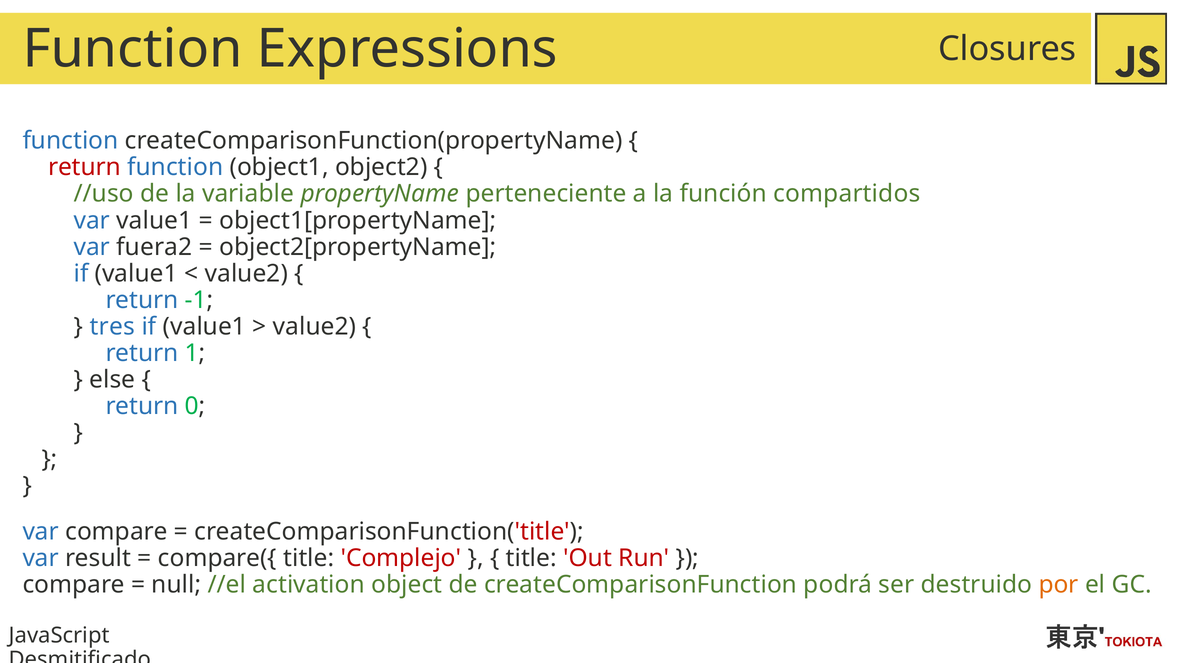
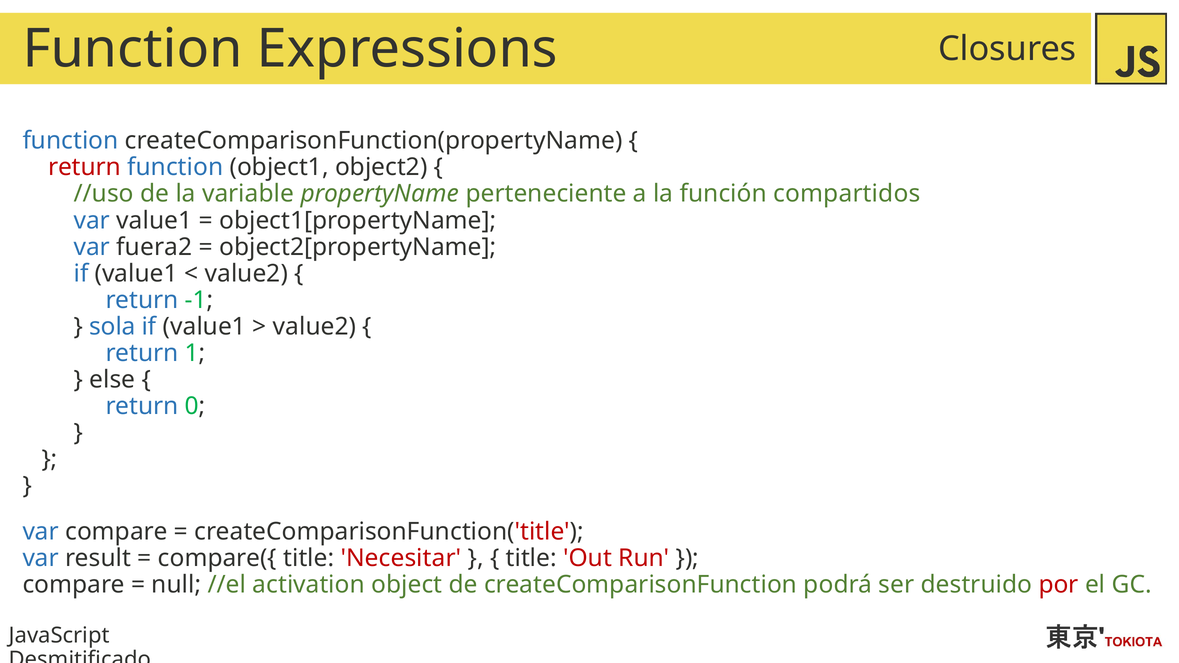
tres: tres -> sola
Complejo: Complejo -> Necesitar
por colour: orange -> red
